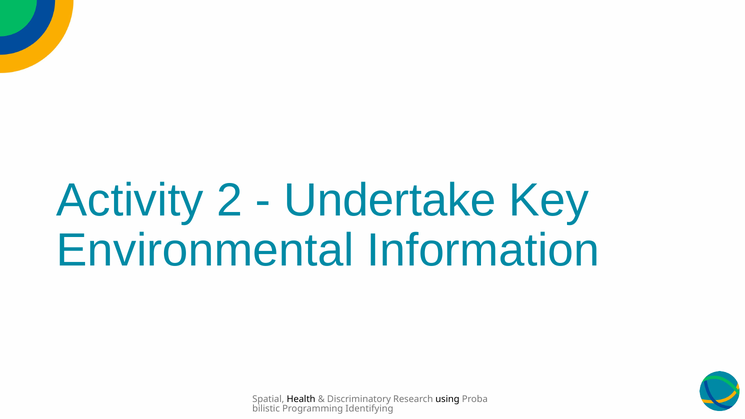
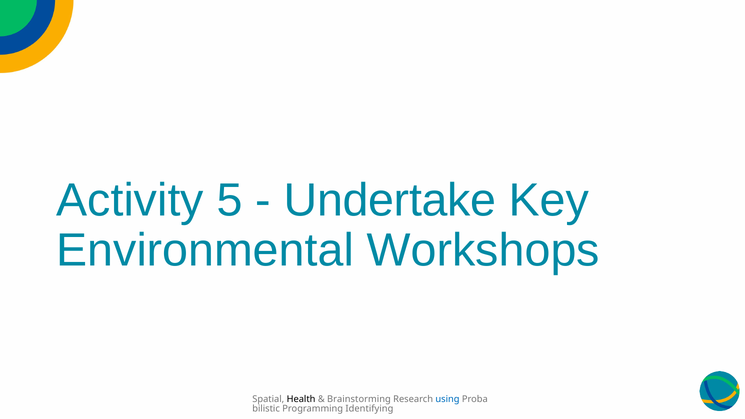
2: 2 -> 5
Information: Information -> Workshops
Discriminatory: Discriminatory -> Brainstorming
using colour: black -> blue
